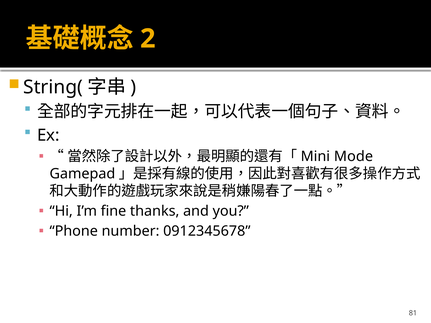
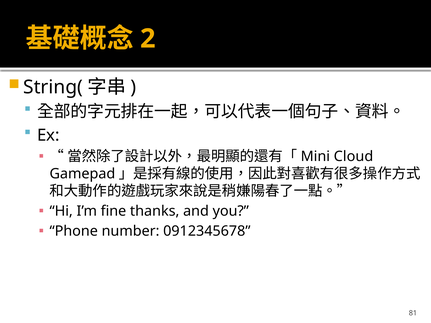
Mode: Mode -> Cloud
